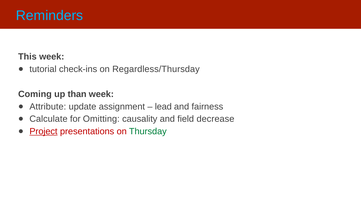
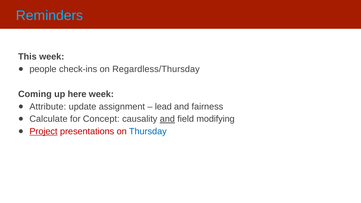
tutorial: tutorial -> people
than: than -> here
Omitting: Omitting -> Concept
and at (167, 119) underline: none -> present
decrease: decrease -> modifying
Thursday colour: green -> blue
